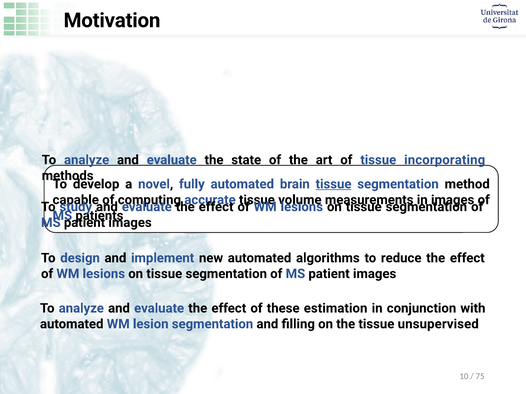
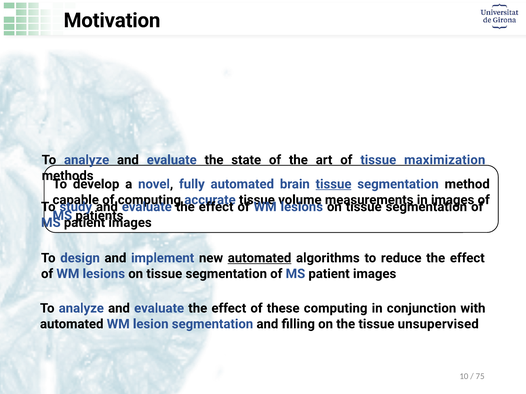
incorporating: incorporating -> maximization
automated at (260, 258) underline: none -> present
these estimation: estimation -> computing
